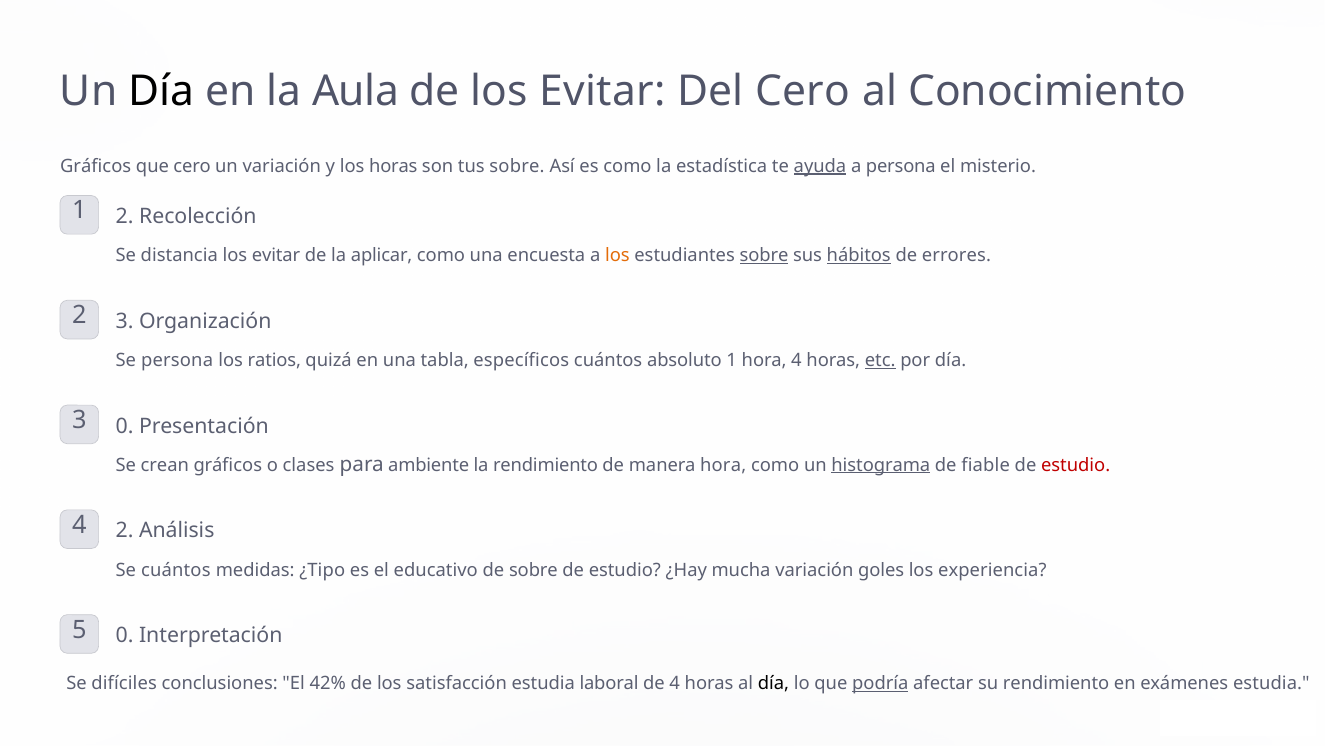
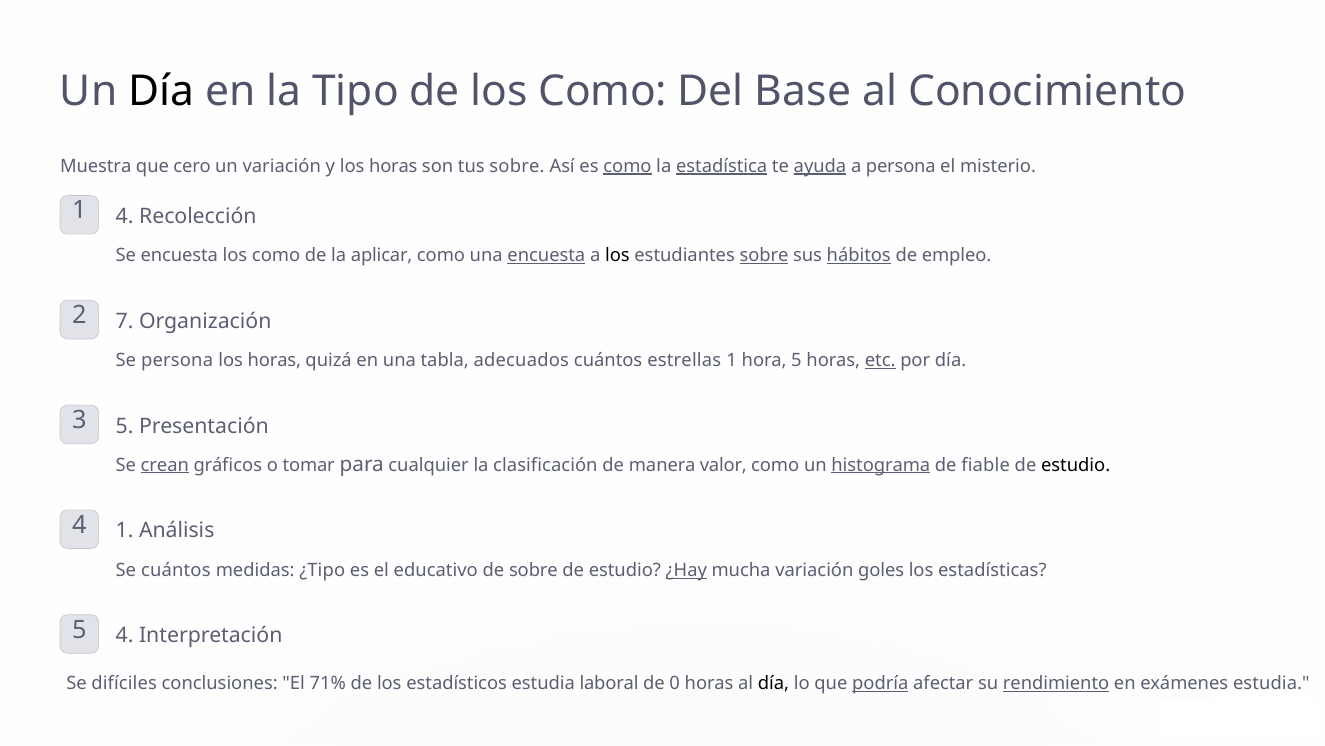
Aula: Aula -> Tipo
de los Evitar: Evitar -> Como
Del Cero: Cero -> Base
Gráficos at (96, 166): Gráficos -> Muestra
como at (627, 166) underline: none -> present
estadística underline: none -> present
1 2: 2 -> 4
Se distancia: distancia -> encuesta
evitar at (276, 256): evitar -> como
encuesta at (546, 256) underline: none -> present
los at (617, 256) colour: orange -> black
errores: errores -> empleo
2 3: 3 -> 7
ratios at (274, 360): ratios -> horas
específicos: específicos -> adecuados
absoluto: absoluto -> estrellas
hora 4: 4 -> 5
3 0: 0 -> 5
crean underline: none -> present
clases: clases -> tomar
ambiente: ambiente -> cualquier
la rendimiento: rendimiento -> clasificación
manera hora: hora -> valor
estudio at (1076, 465) colour: red -> black
4 2: 2 -> 1
¿Hay underline: none -> present
experiencia: experiencia -> estadísticas
5 0: 0 -> 4
42%: 42% -> 71%
satisfacción: satisfacción -> estadísticos
de 4: 4 -> 0
rendimiento at (1056, 683) underline: none -> present
